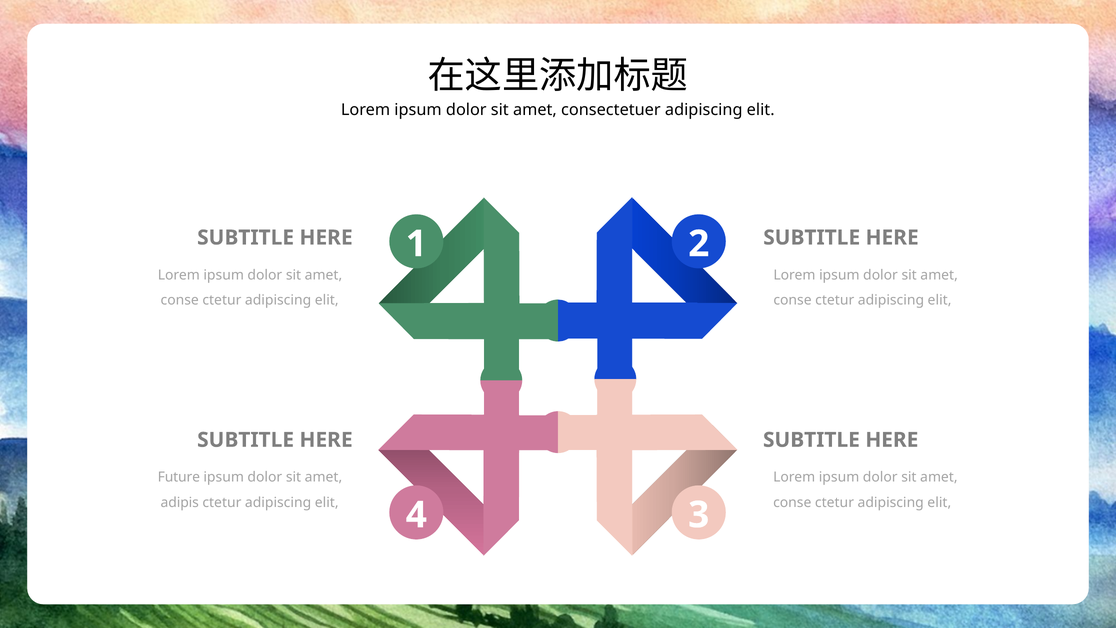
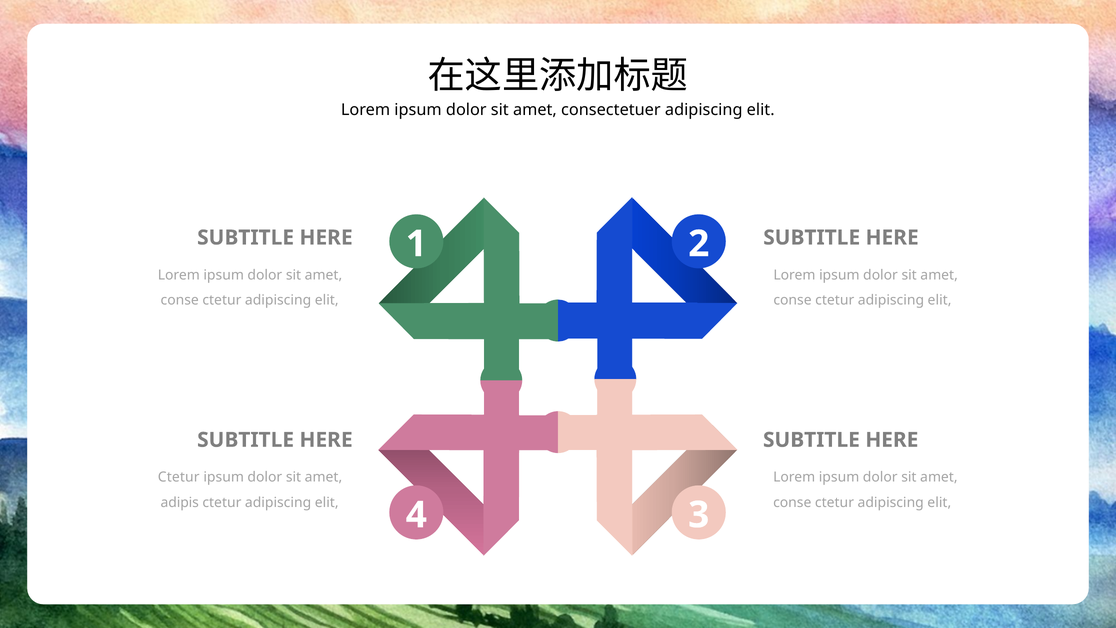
Future at (179, 477): Future -> Ctetur
